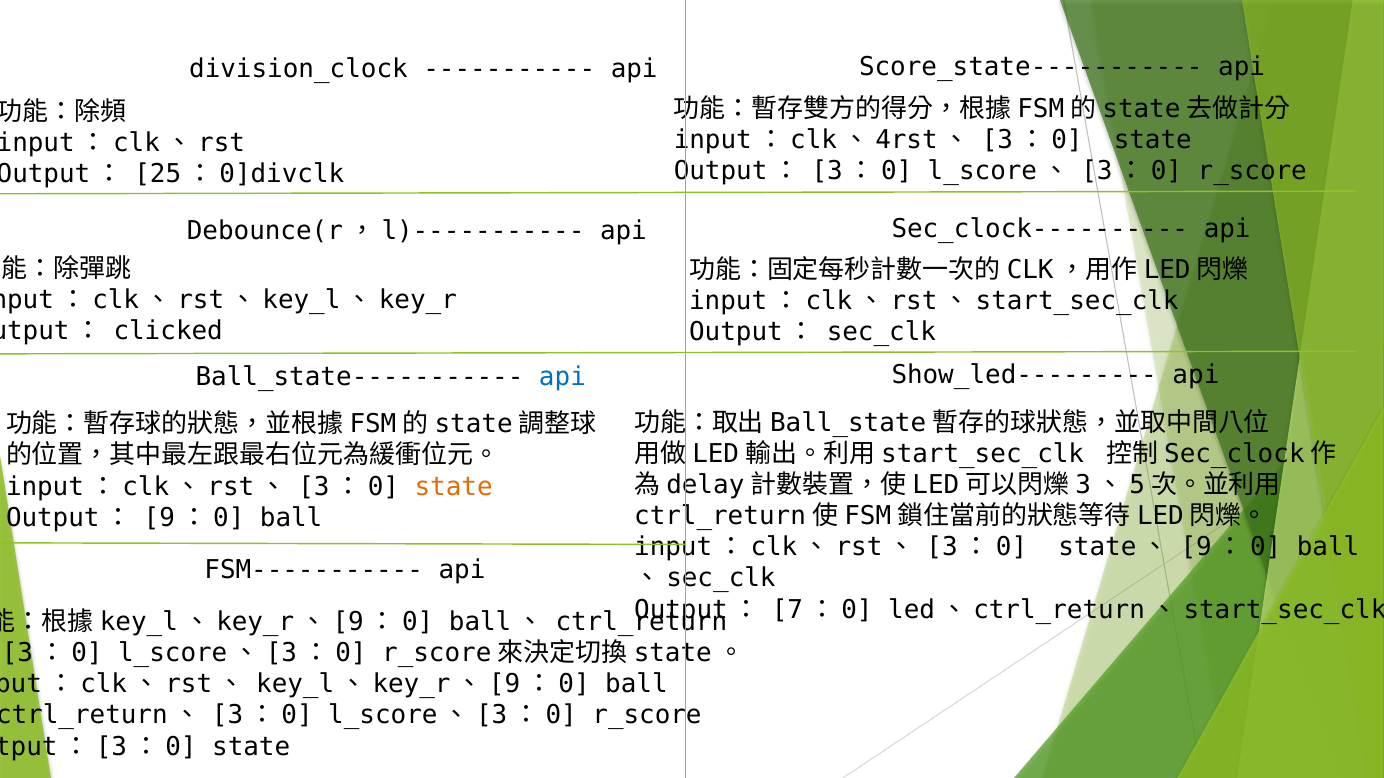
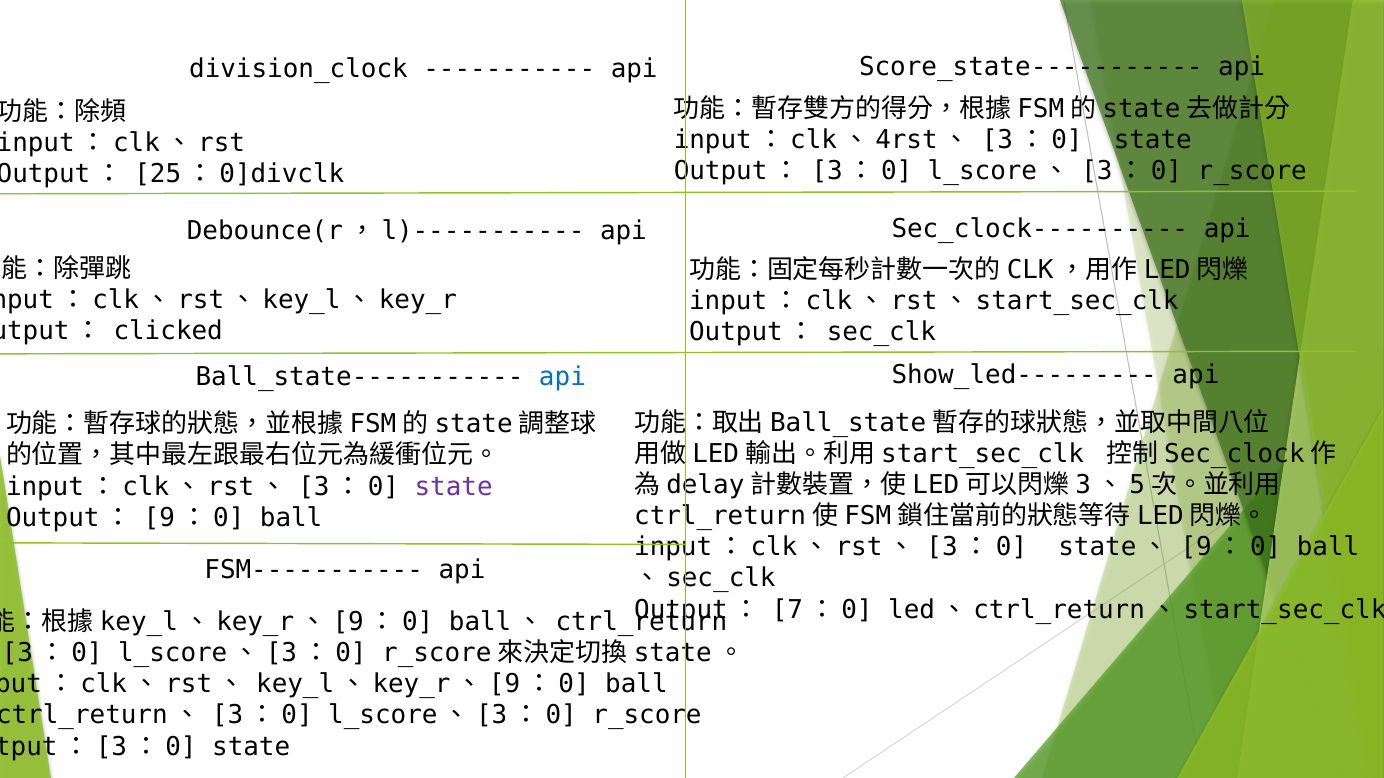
state at (454, 487) colour: orange -> purple
